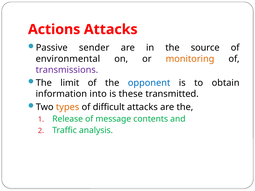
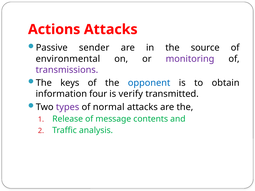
monitoring colour: orange -> purple
limit: limit -> keys
into: into -> four
these: these -> verify
types colour: orange -> purple
difficult: difficult -> normal
